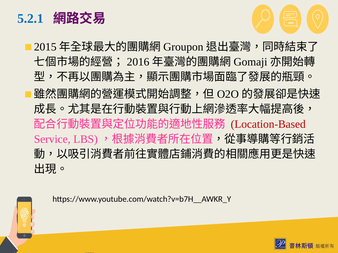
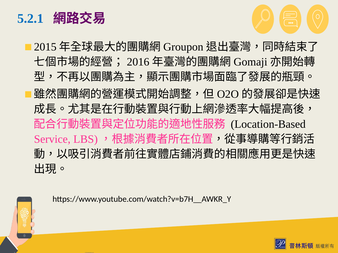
Location-Based colour: red -> black
